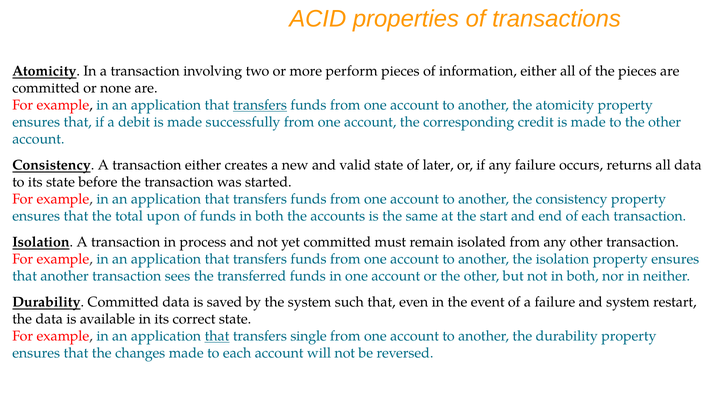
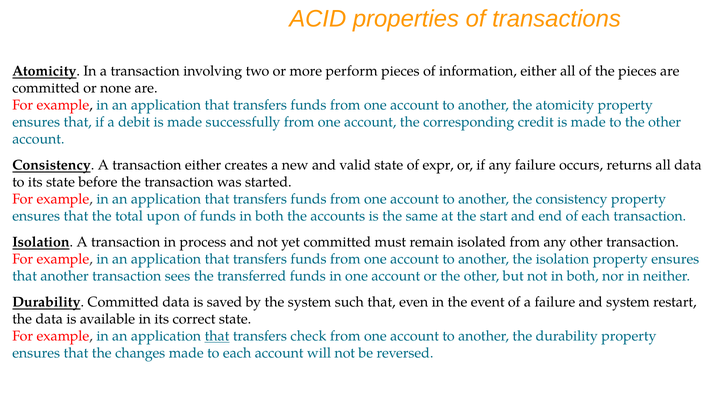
transfers at (260, 105) underline: present -> none
later: later -> expr
single: single -> check
